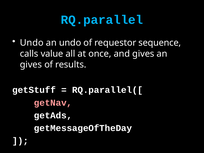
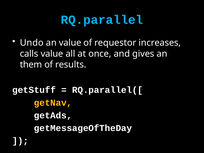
an undo: undo -> value
sequence: sequence -> increases
gives at (31, 65): gives -> them
getNav colour: pink -> yellow
